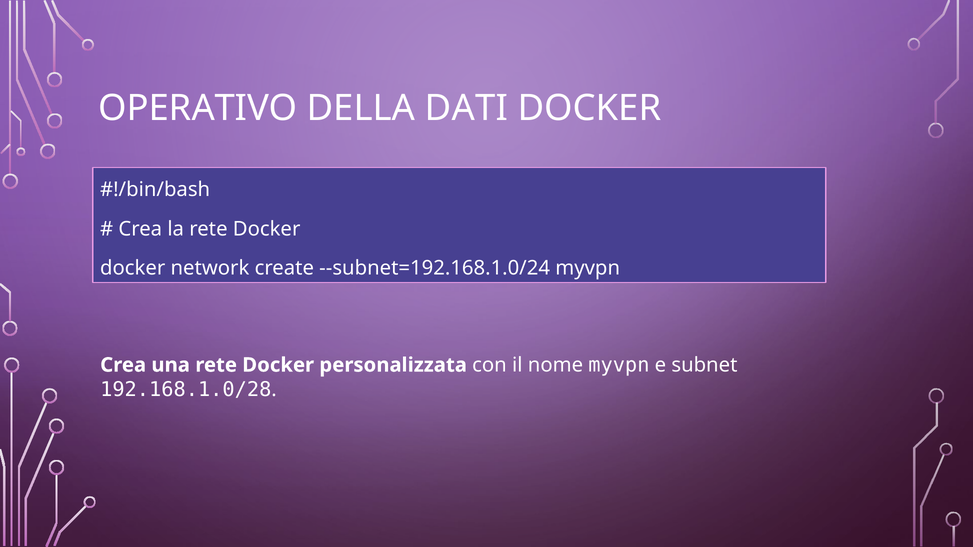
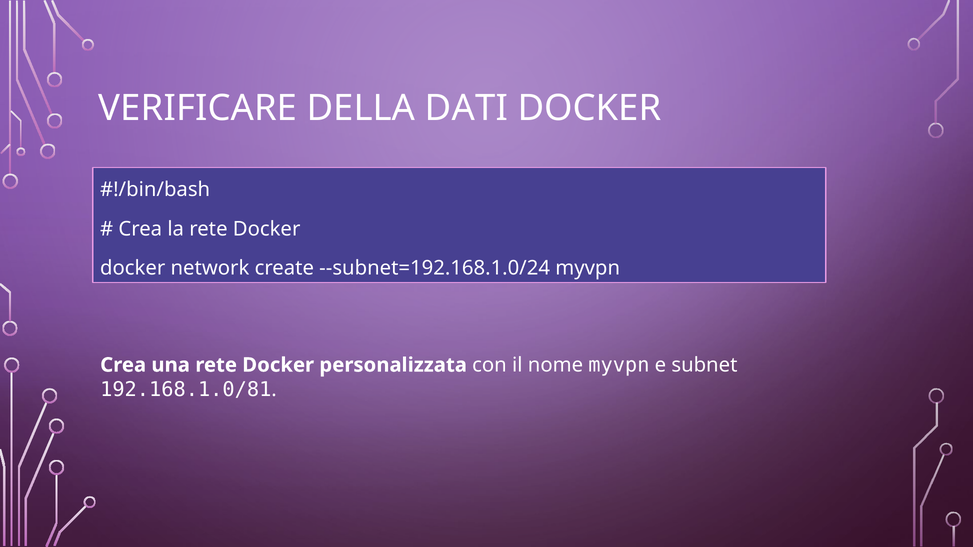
OPERATIVO: OPERATIVO -> VERIFICARE
192.168.1.0/28: 192.168.1.0/28 -> 192.168.1.0/81
